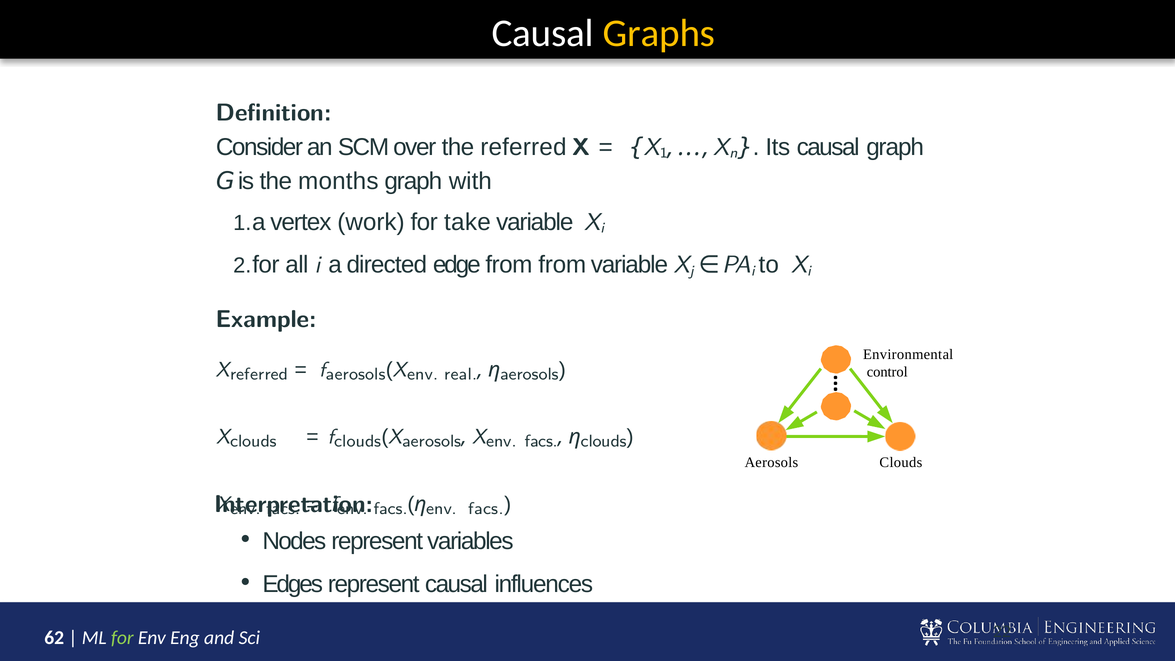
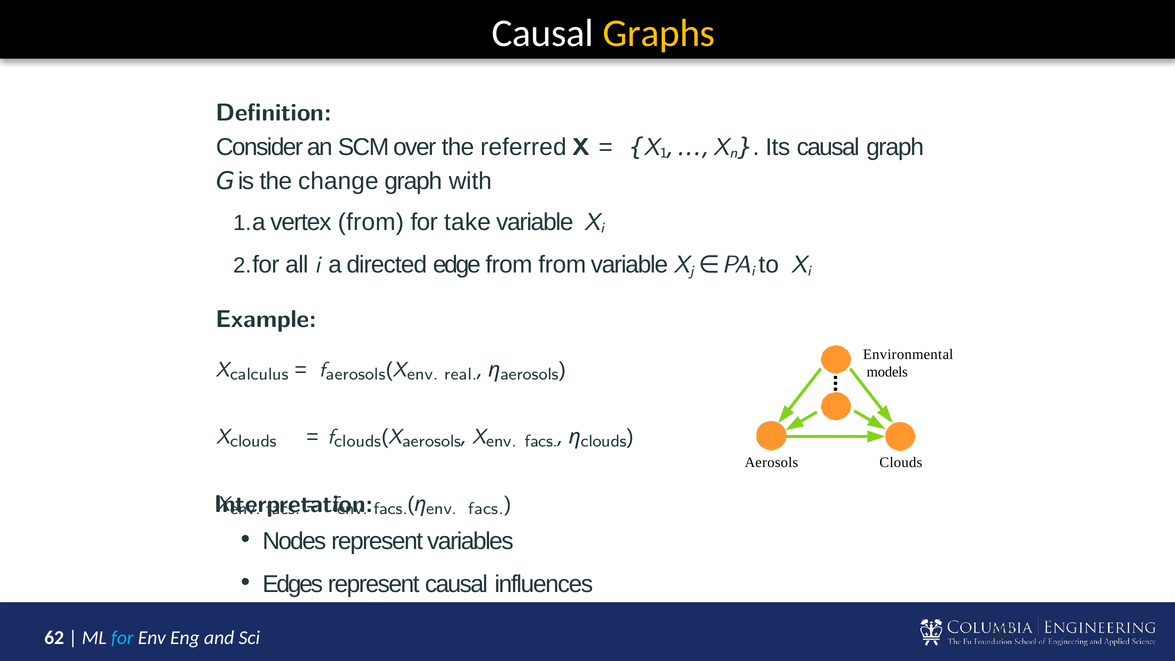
months: months -> change
vertex work: work -> from
X referred: referred -> calculus
control: control -> models
for at (122, 638) colour: light green -> light blue
